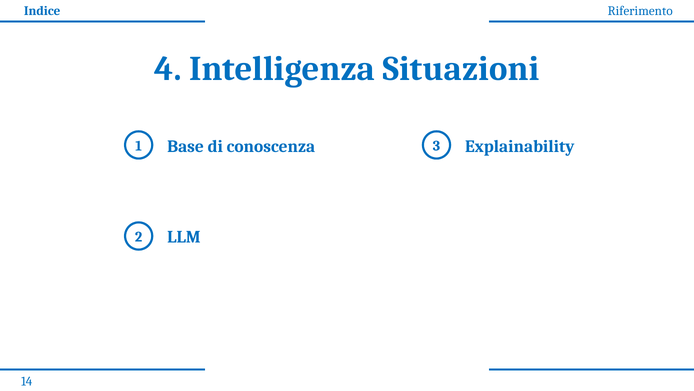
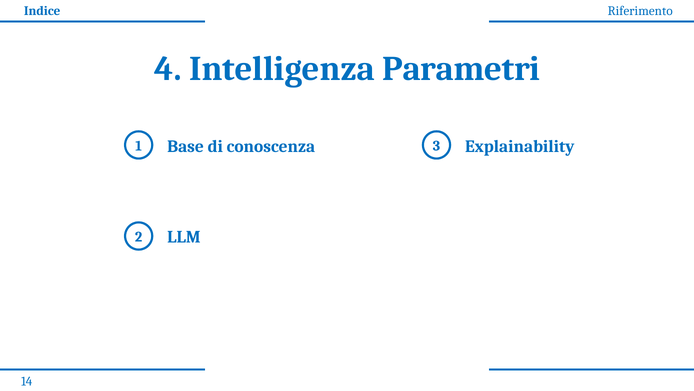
Situazioni: Situazioni -> Parametri
